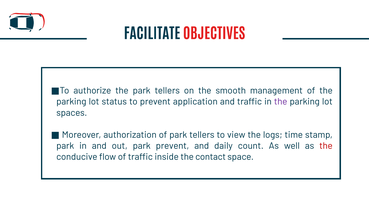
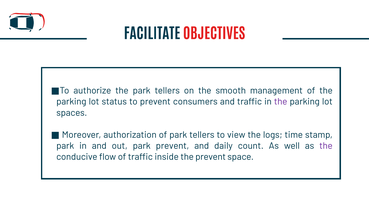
application: application -> consumers
the at (326, 146) colour: red -> purple
the contact: contact -> prevent
